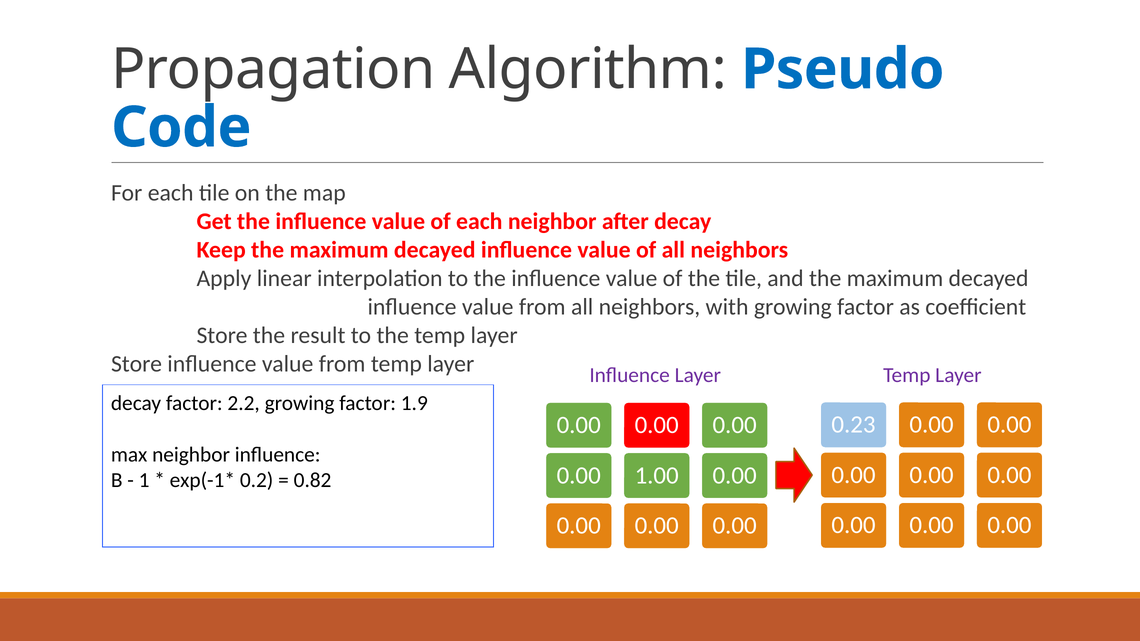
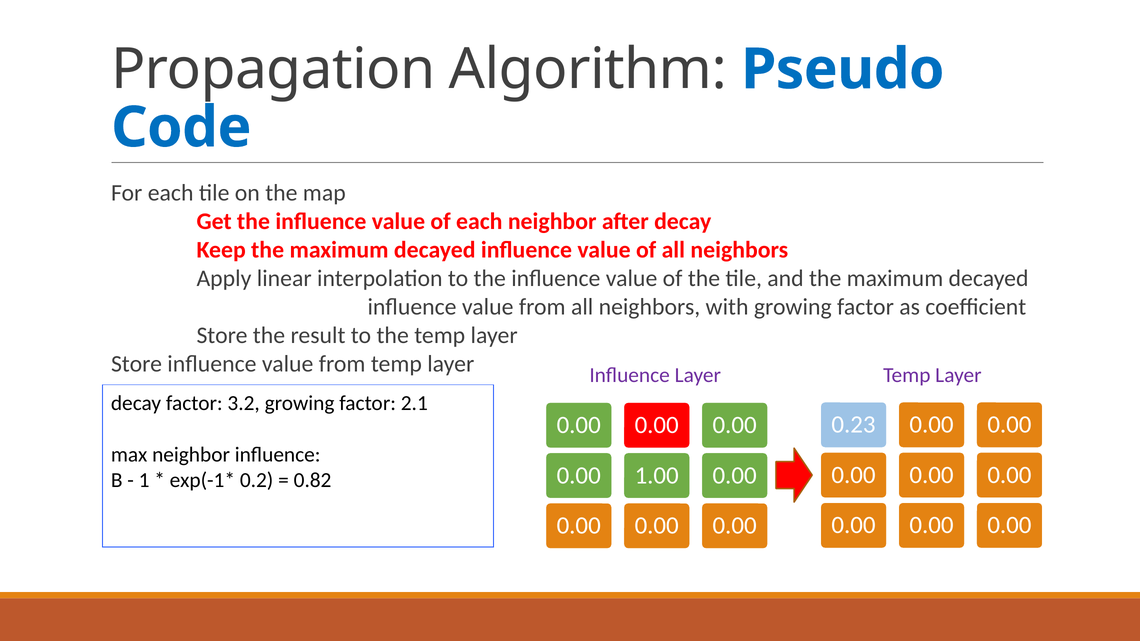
2.2: 2.2 -> 3.2
1.9: 1.9 -> 2.1
